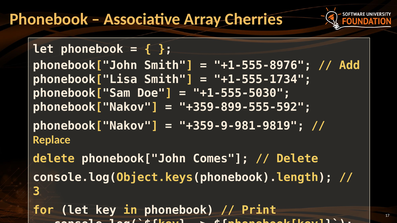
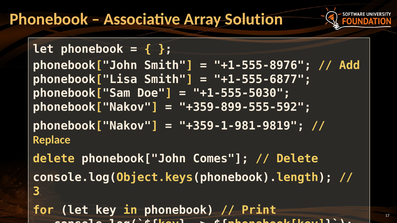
Cherries: Cherries -> Solution
+1-555-1734: +1-555-1734 -> +1-555-6877
+359-9-981-9819: +359-9-981-9819 -> +359-1-981-9819
